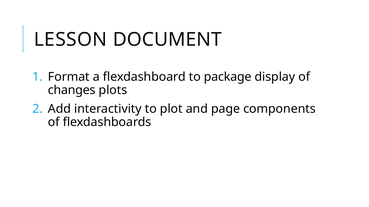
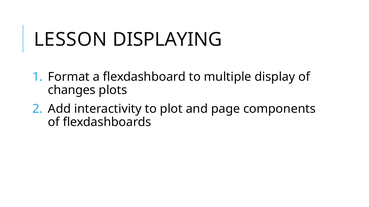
DOCUMENT: DOCUMENT -> DISPLAYING
package: package -> multiple
